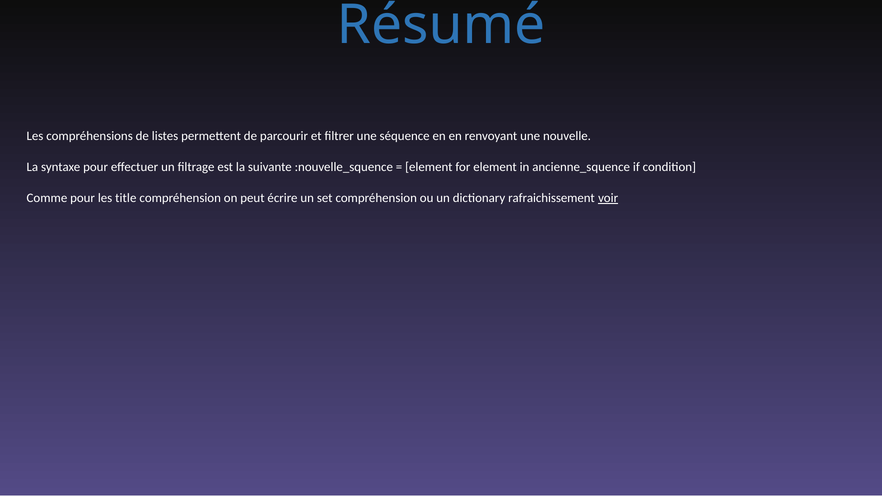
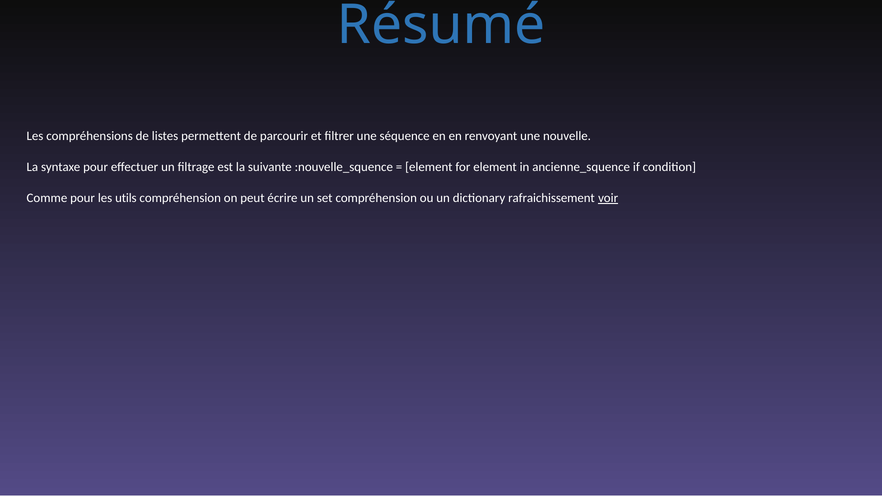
title: title -> utils
